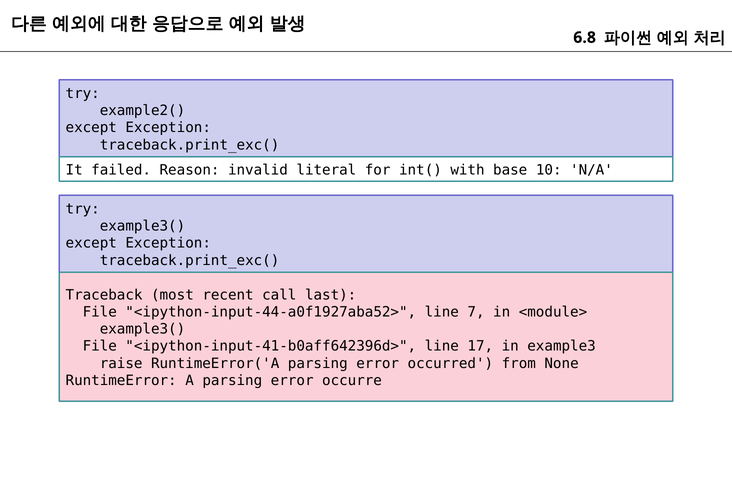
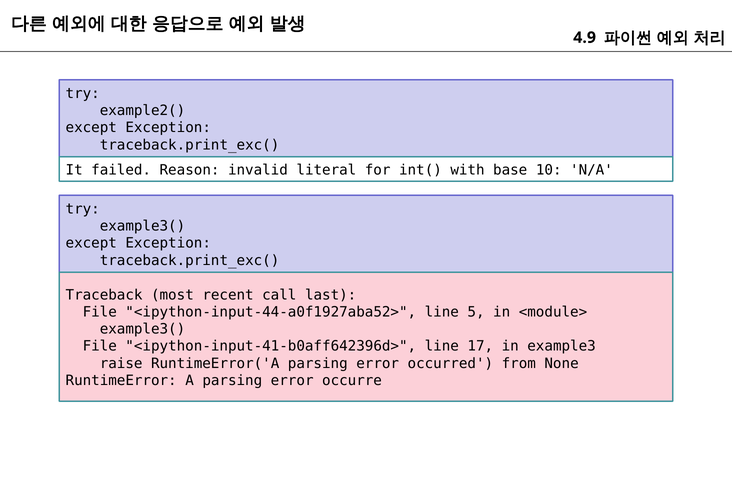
6.8: 6.8 -> 4.9
7: 7 -> 5
